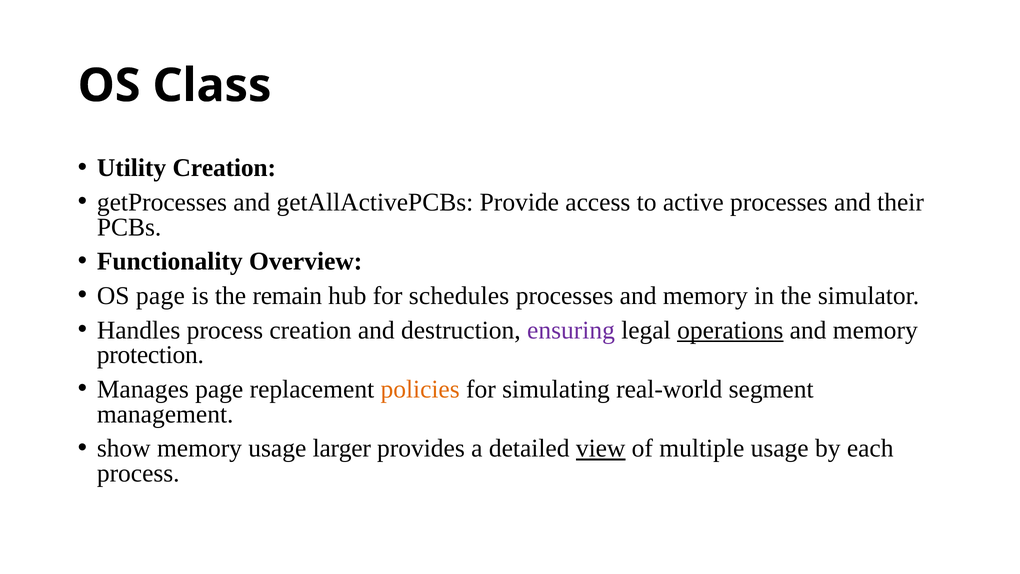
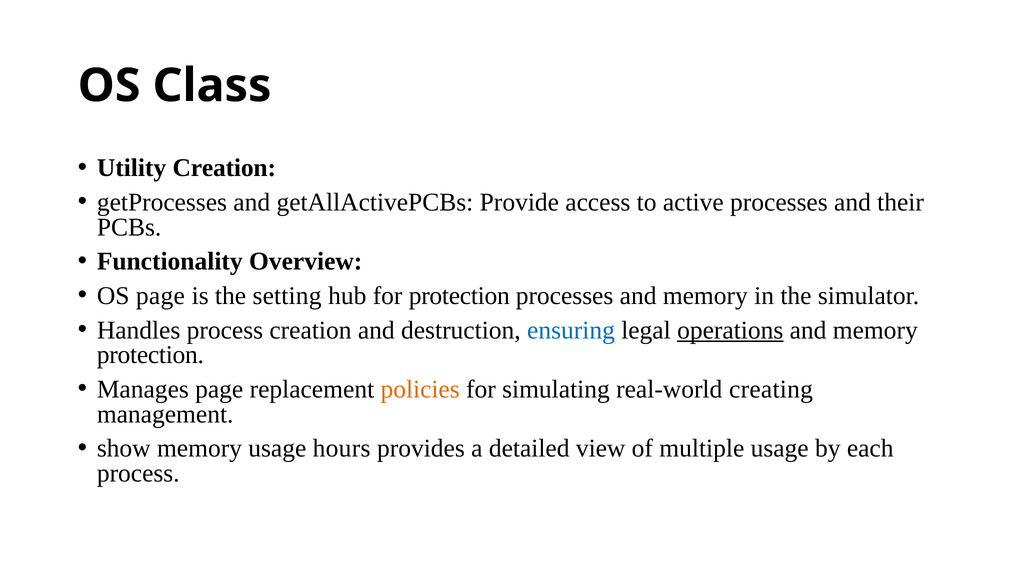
remain: remain -> setting
for schedules: schedules -> protection
ensuring colour: purple -> blue
segment: segment -> creating
larger: larger -> hours
view underline: present -> none
